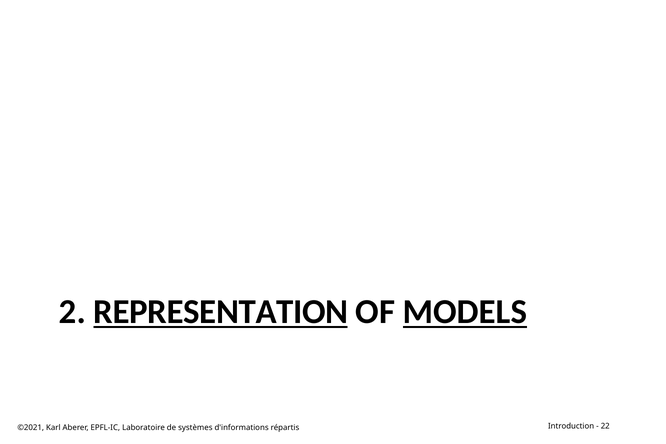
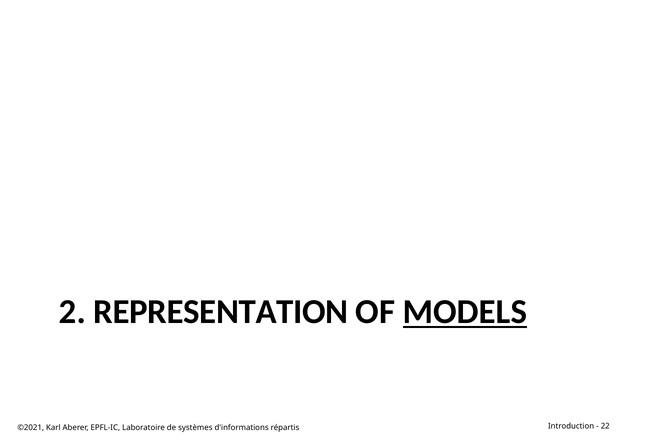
REPRESENTATION underline: present -> none
